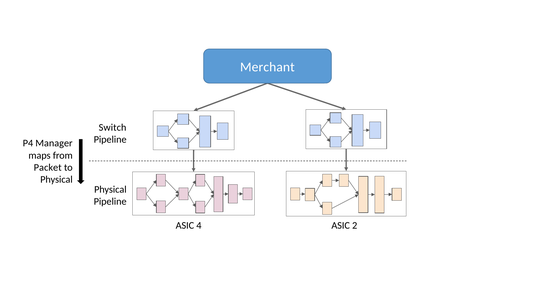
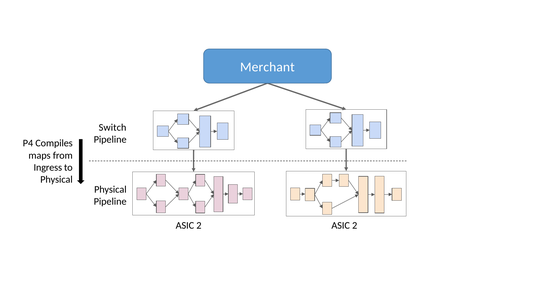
Manager: Manager -> Compiles
Packet: Packet -> Ingress
4 at (199, 226): 4 -> 2
